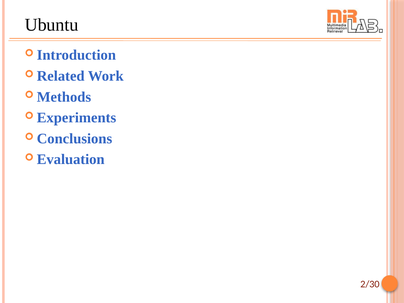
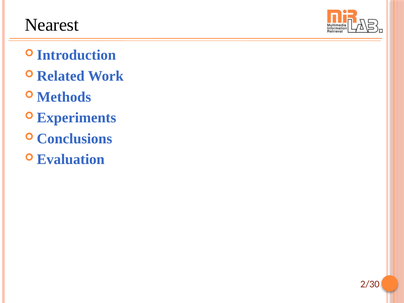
Ubuntu: Ubuntu -> Nearest
